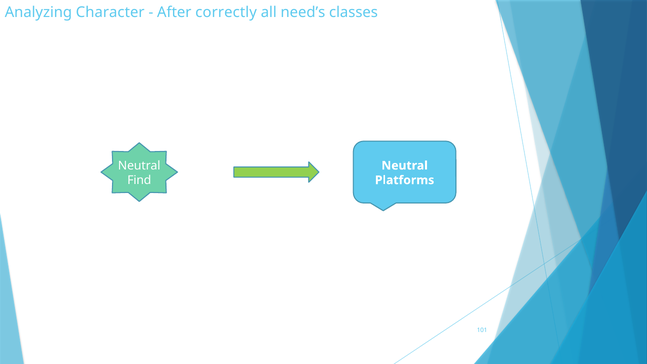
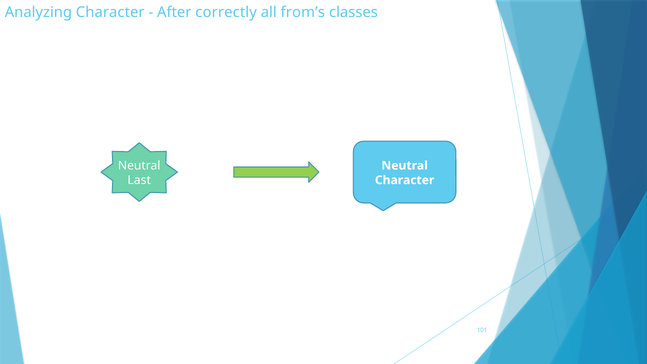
need’s: need’s -> from’s
Find: Find -> Last
Platforms at (405, 180): Platforms -> Character
